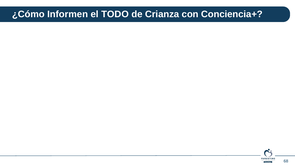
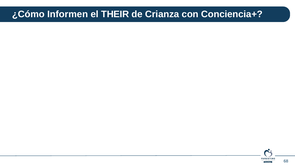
TODO: TODO -> THEIR
